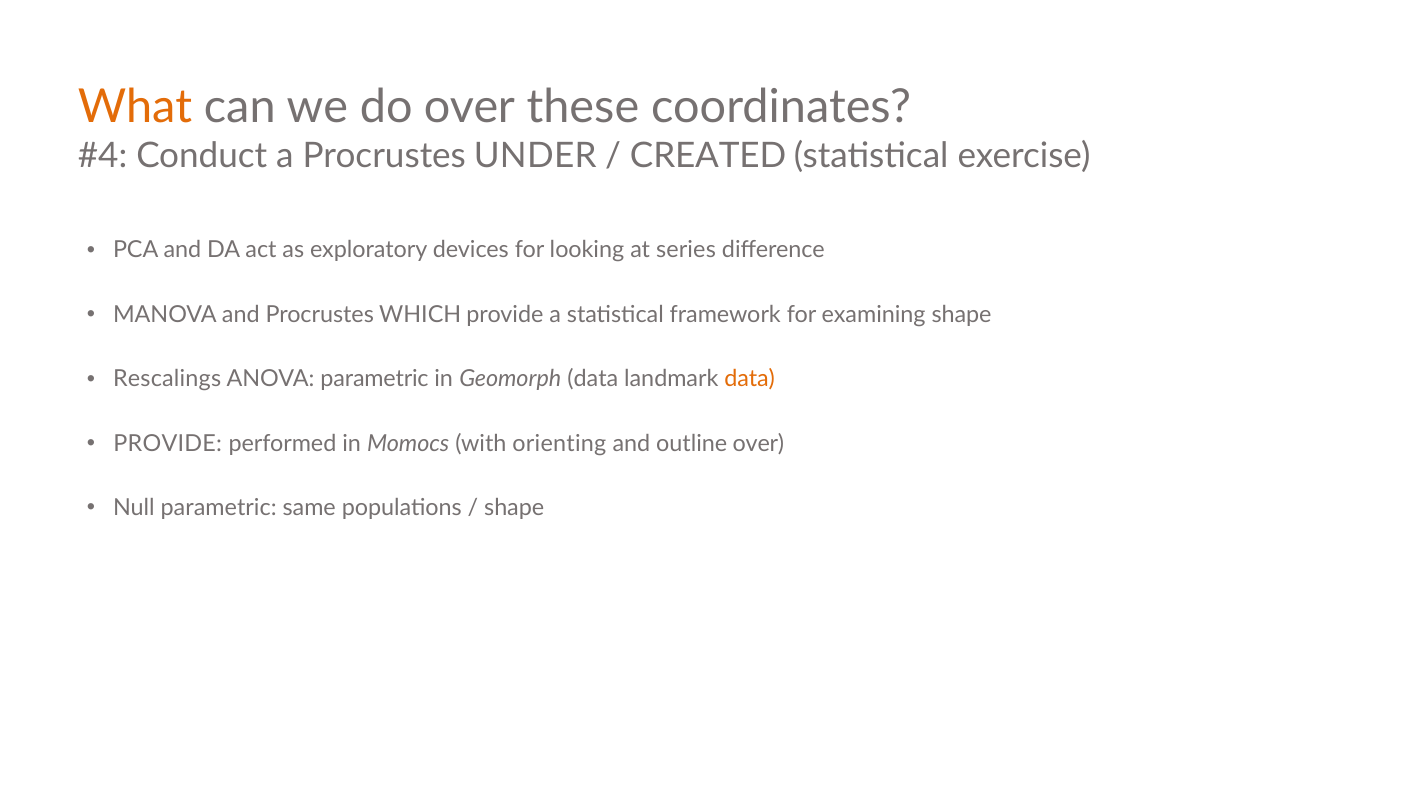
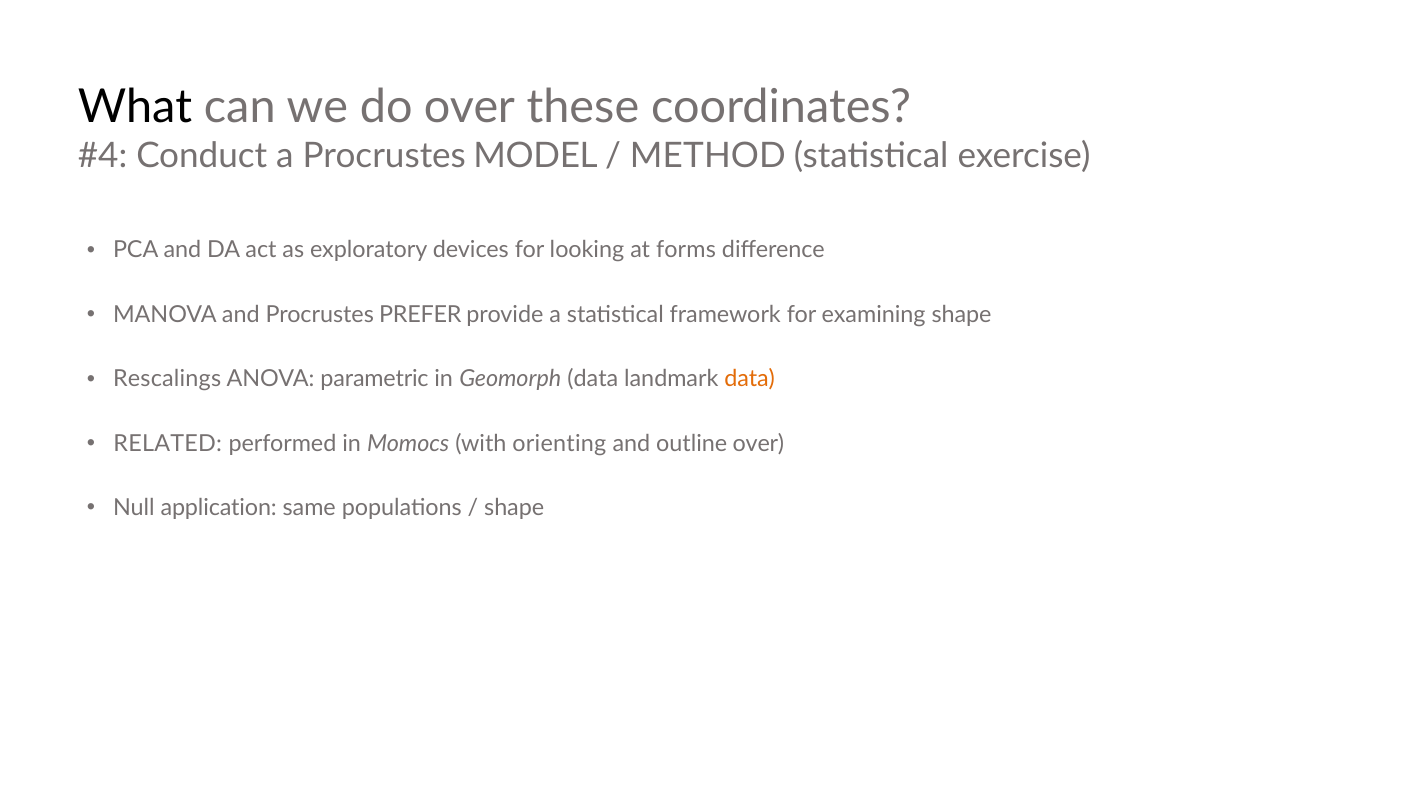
What colour: orange -> black
UNDER: UNDER -> MODEL
CREATED: CREATED -> METHOD
series: series -> forms
WHICH: WHICH -> PREFER
PROVIDE at (168, 443): PROVIDE -> RELATED
Null parametric: parametric -> application
